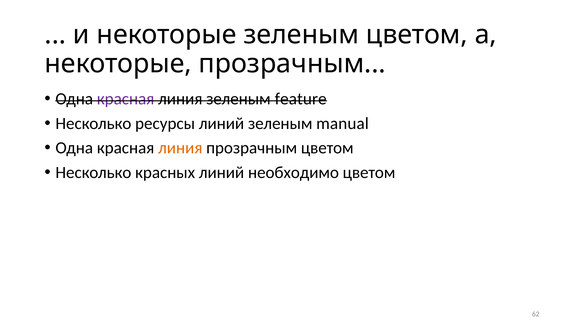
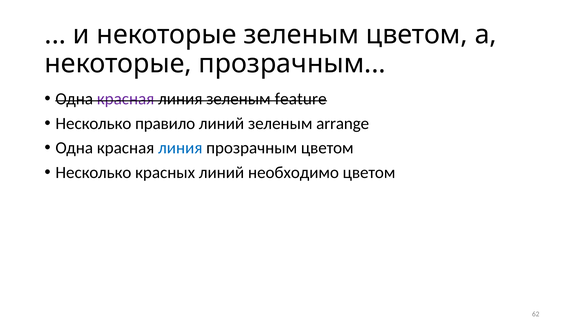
ресурсы: ресурсы -> правило
manual: manual -> arrange
линия at (180, 148) colour: orange -> blue
